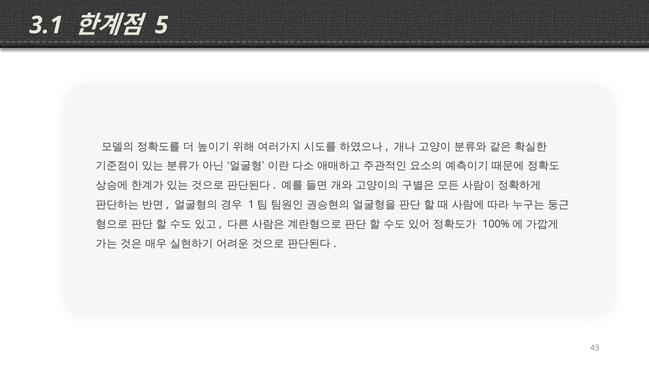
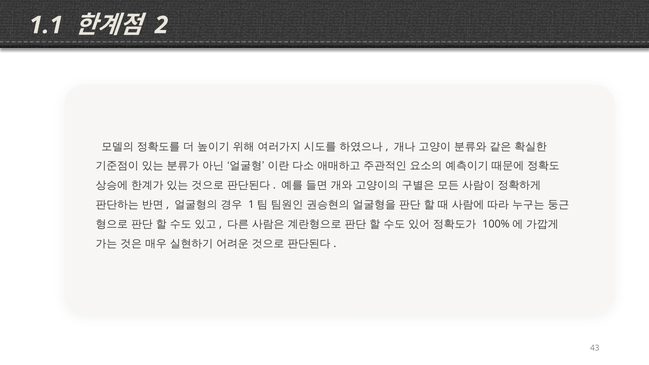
3.1: 3.1 -> 1.1
5: 5 -> 2
